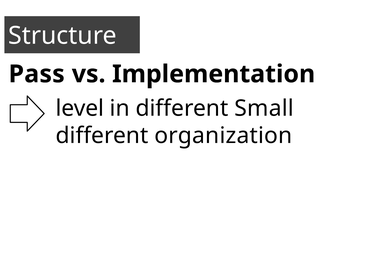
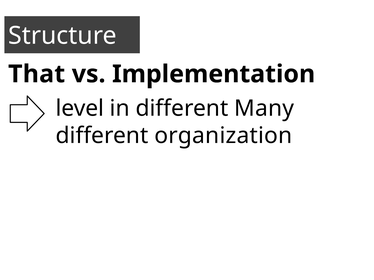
Pass: Pass -> That
Small: Small -> Many
